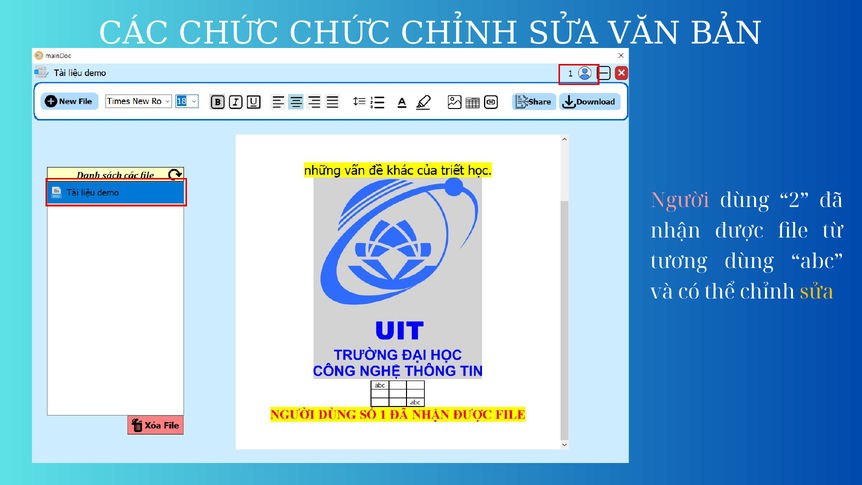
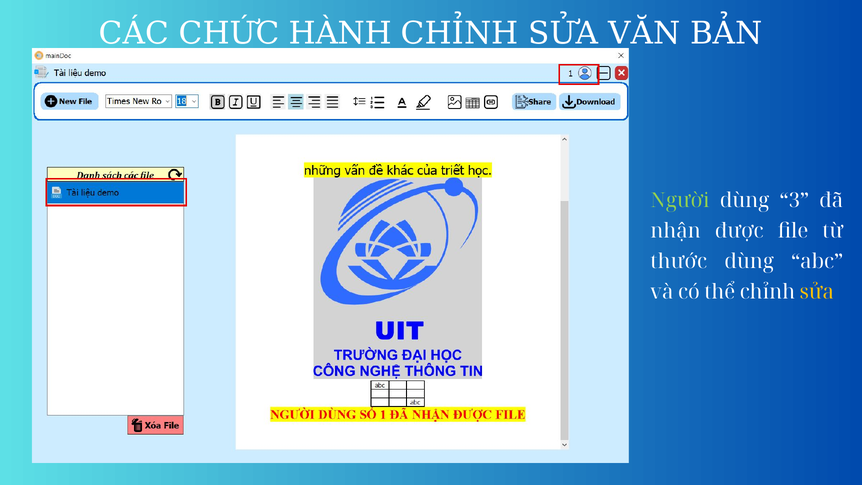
CHỨC CHỨC: CHỨC -> HÀNH
Người colour: pink -> light green
2: 2 -> 3
tương: tương -> thước
